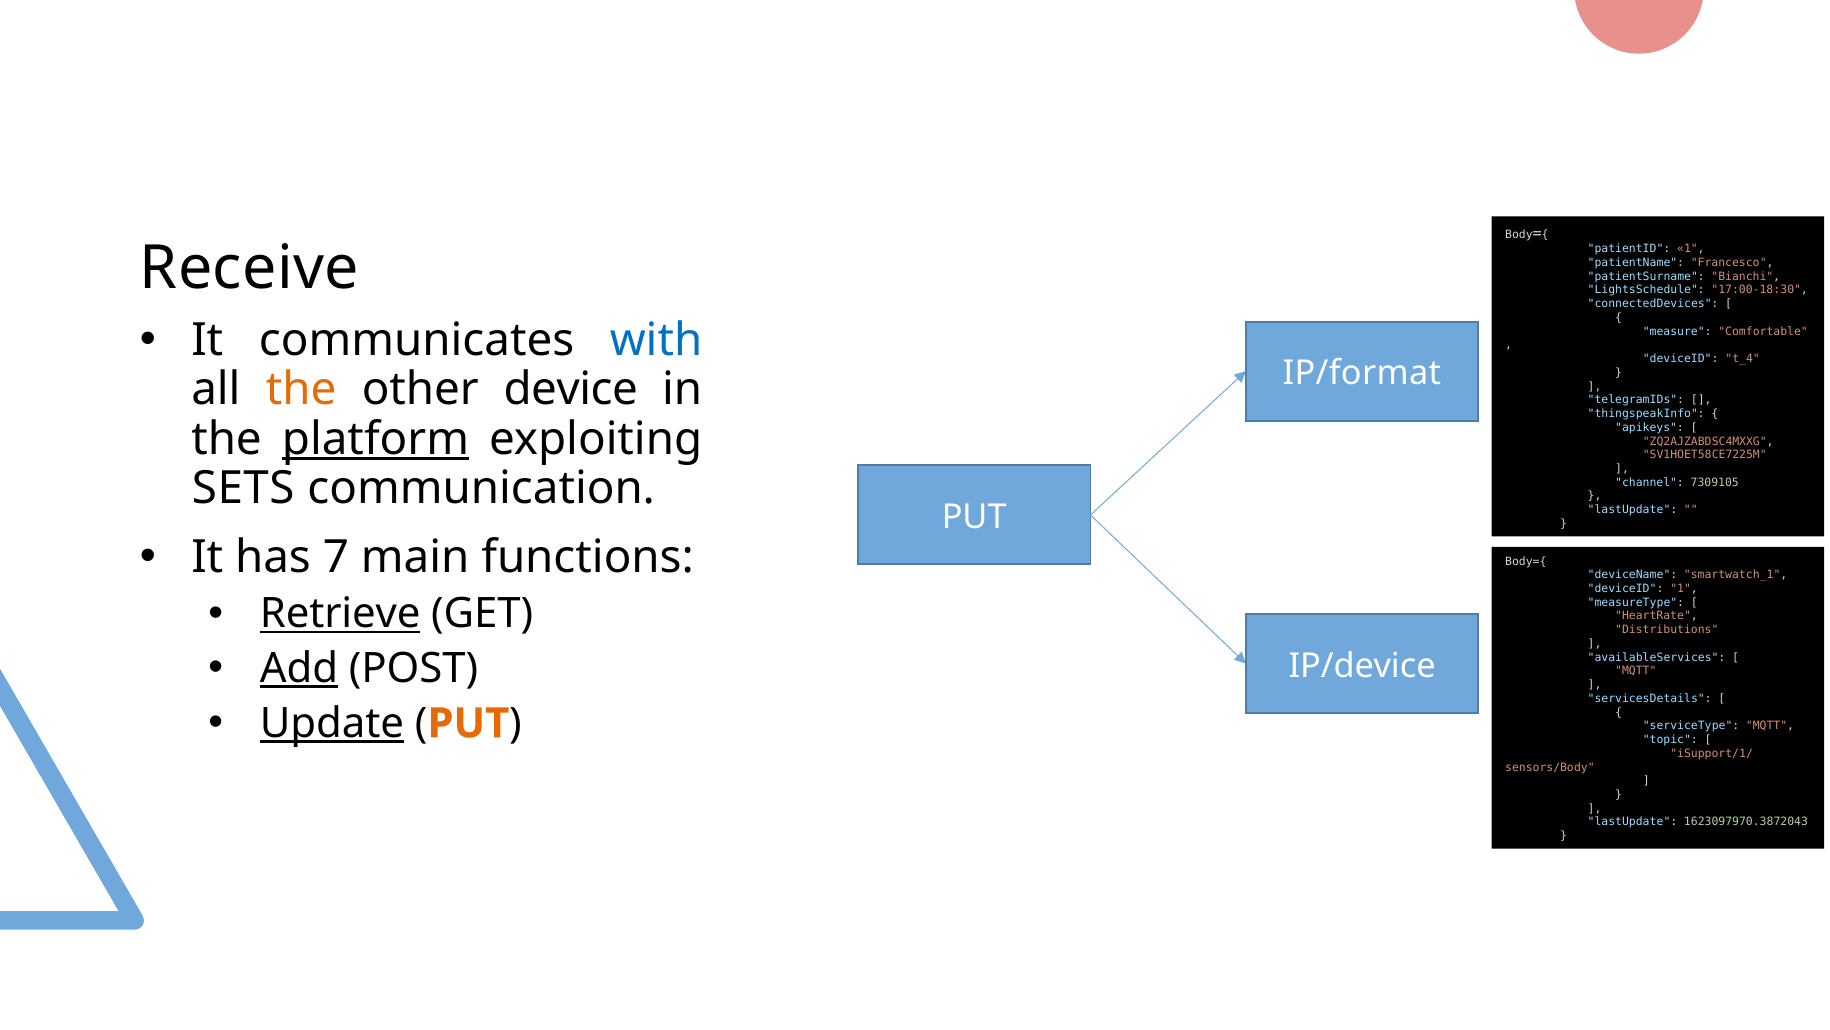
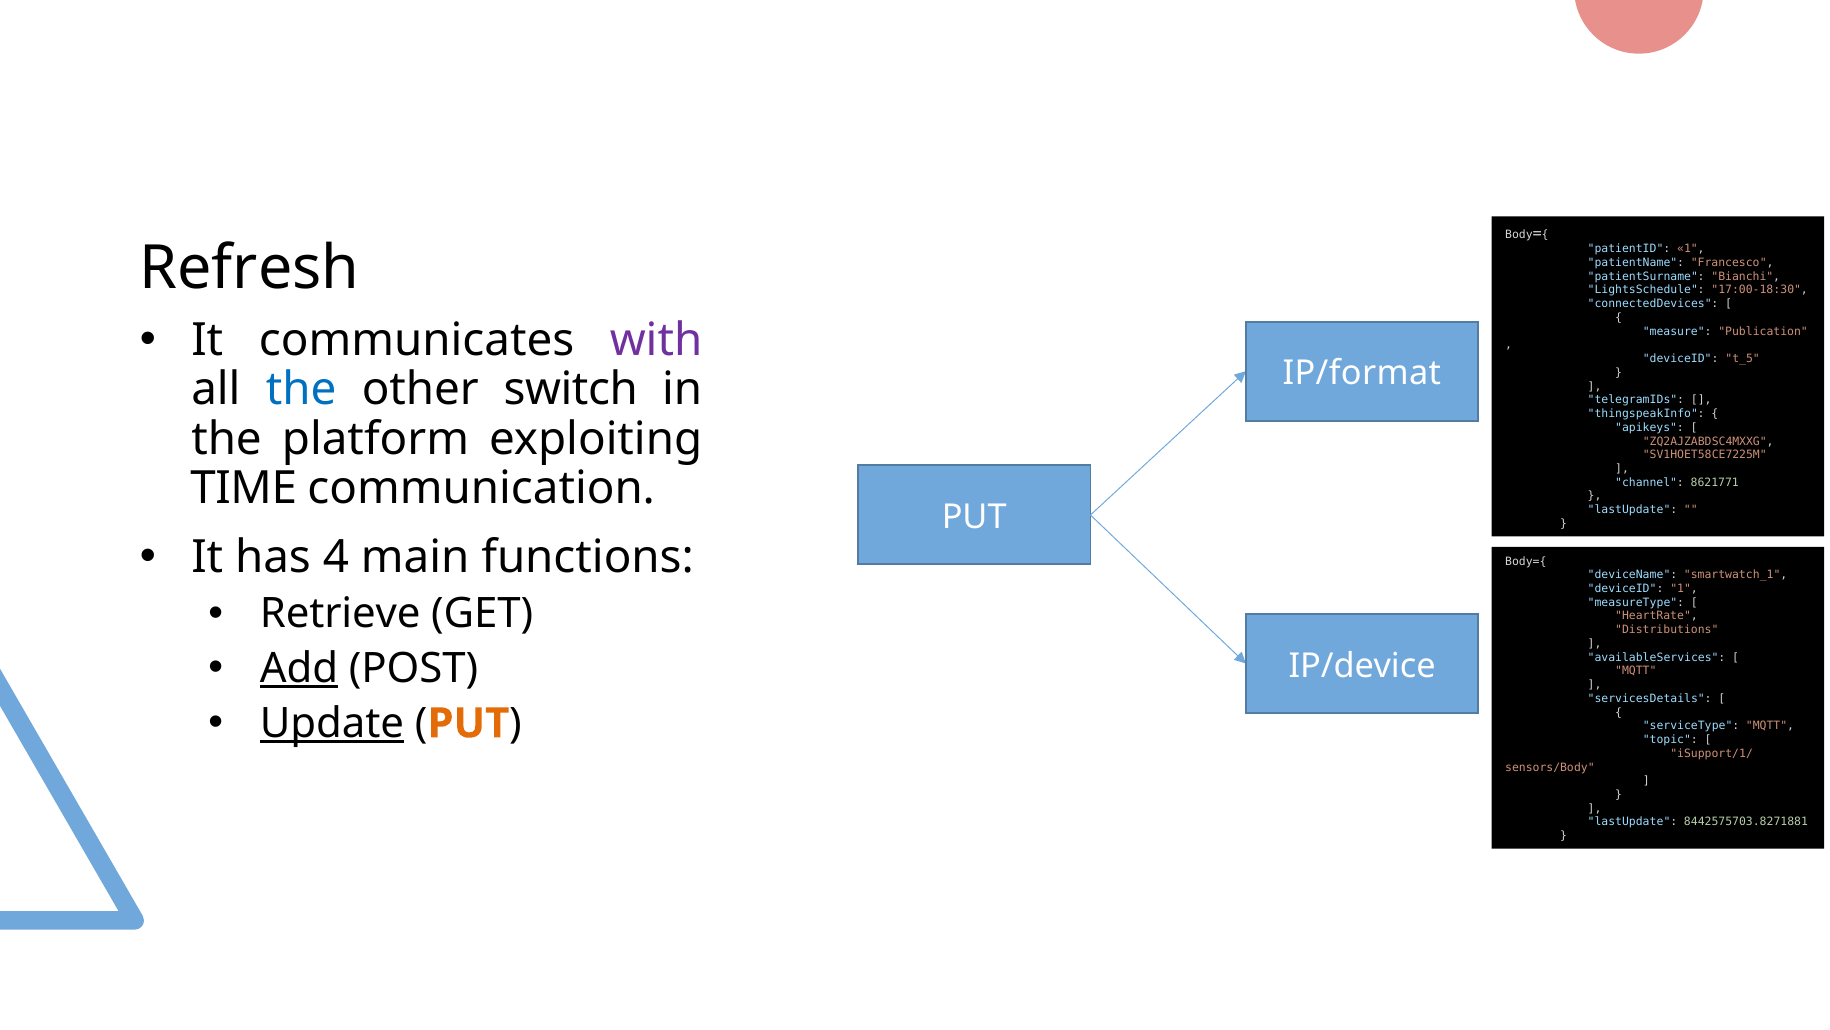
Receive: Receive -> Refresh
with colour: blue -> purple
Comfortable: Comfortable -> Publication
t_4: t_4 -> t_5
the at (301, 390) colour: orange -> blue
device: device -> switch
platform underline: present -> none
SETS: SETS -> TIME
7309105: 7309105 -> 8621771
7: 7 -> 4
Retrieve underline: present -> none
1623097970.3872043: 1623097970.3872043 -> 8442575703.8271881
